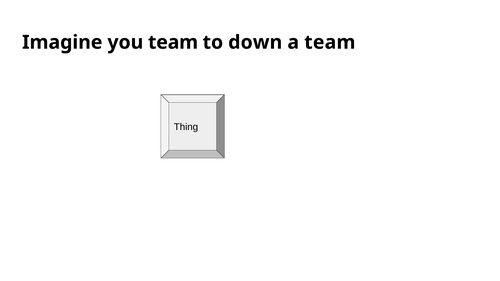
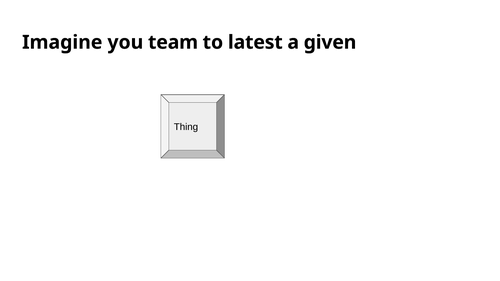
down: down -> latest
a team: team -> given
